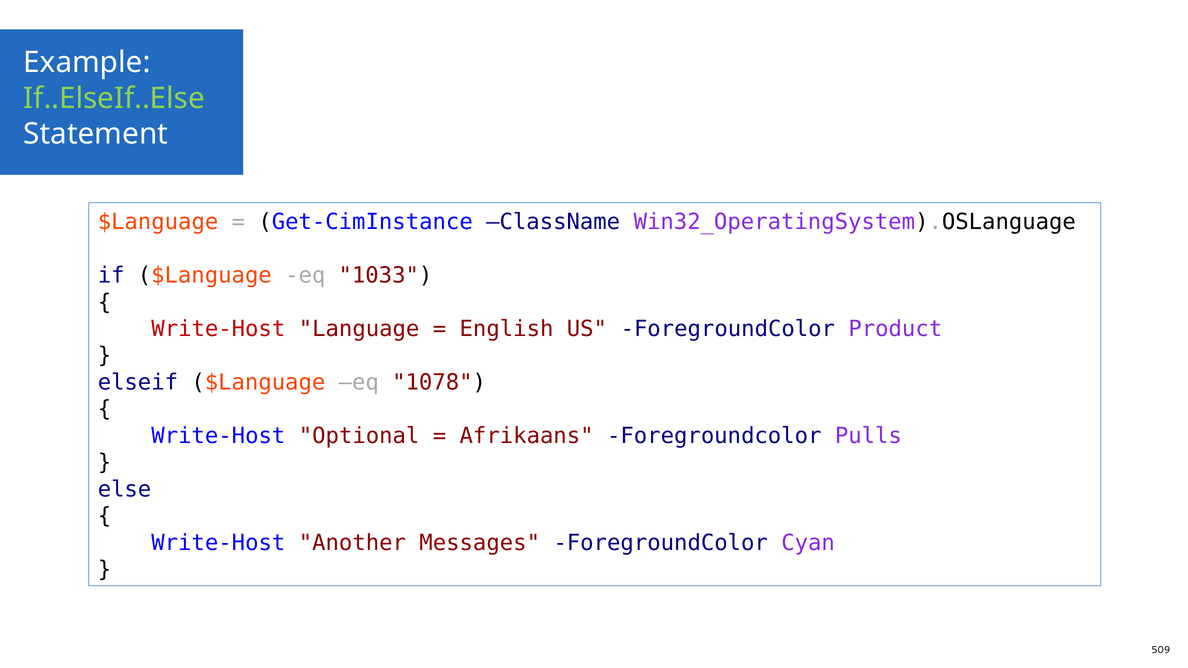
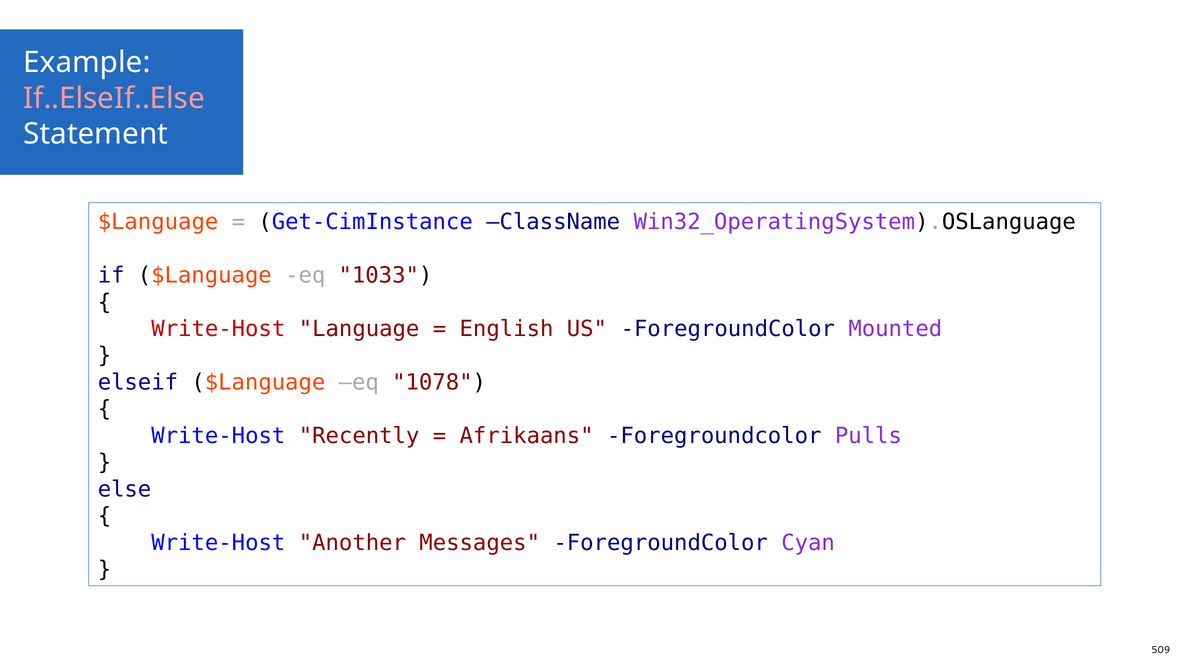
If..ElseIf..Else colour: light green -> pink
Product: Product -> Mounted
Optional: Optional -> Recently
